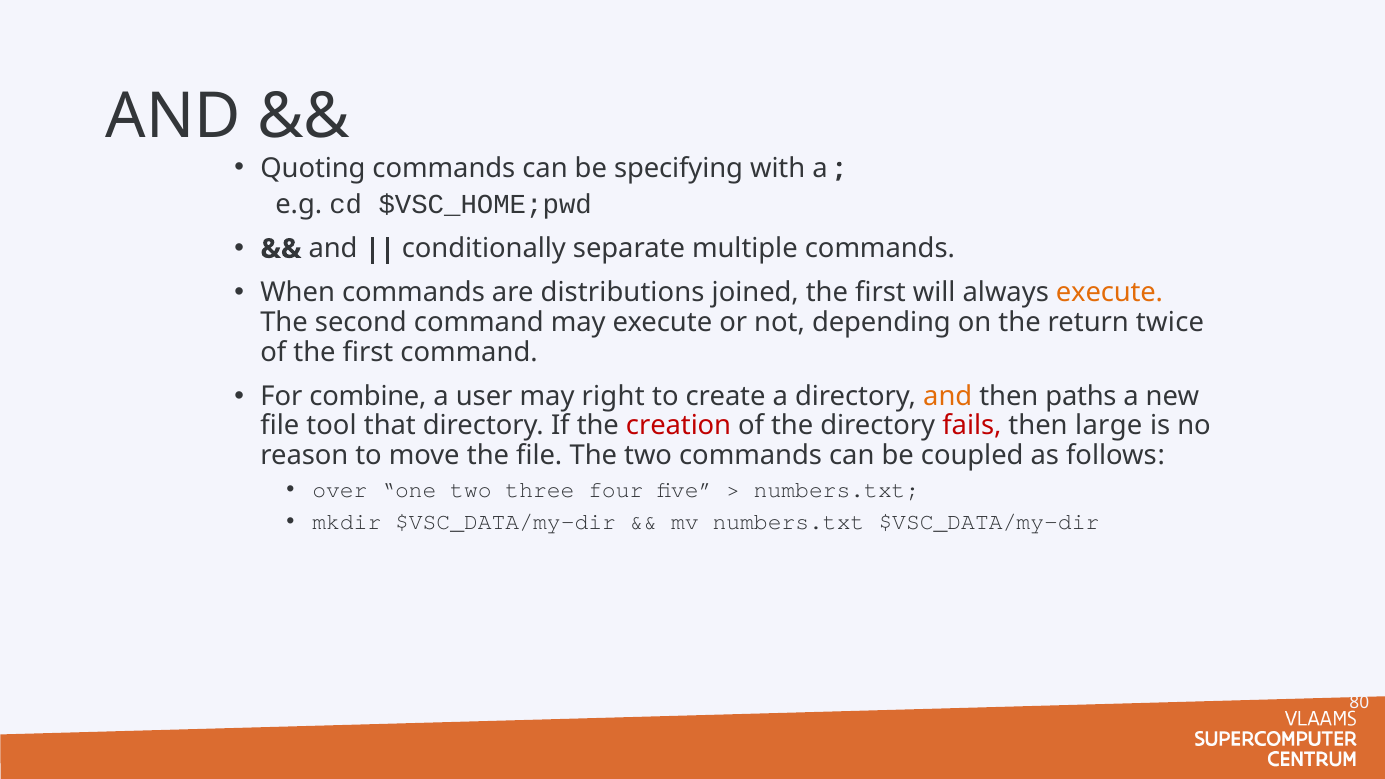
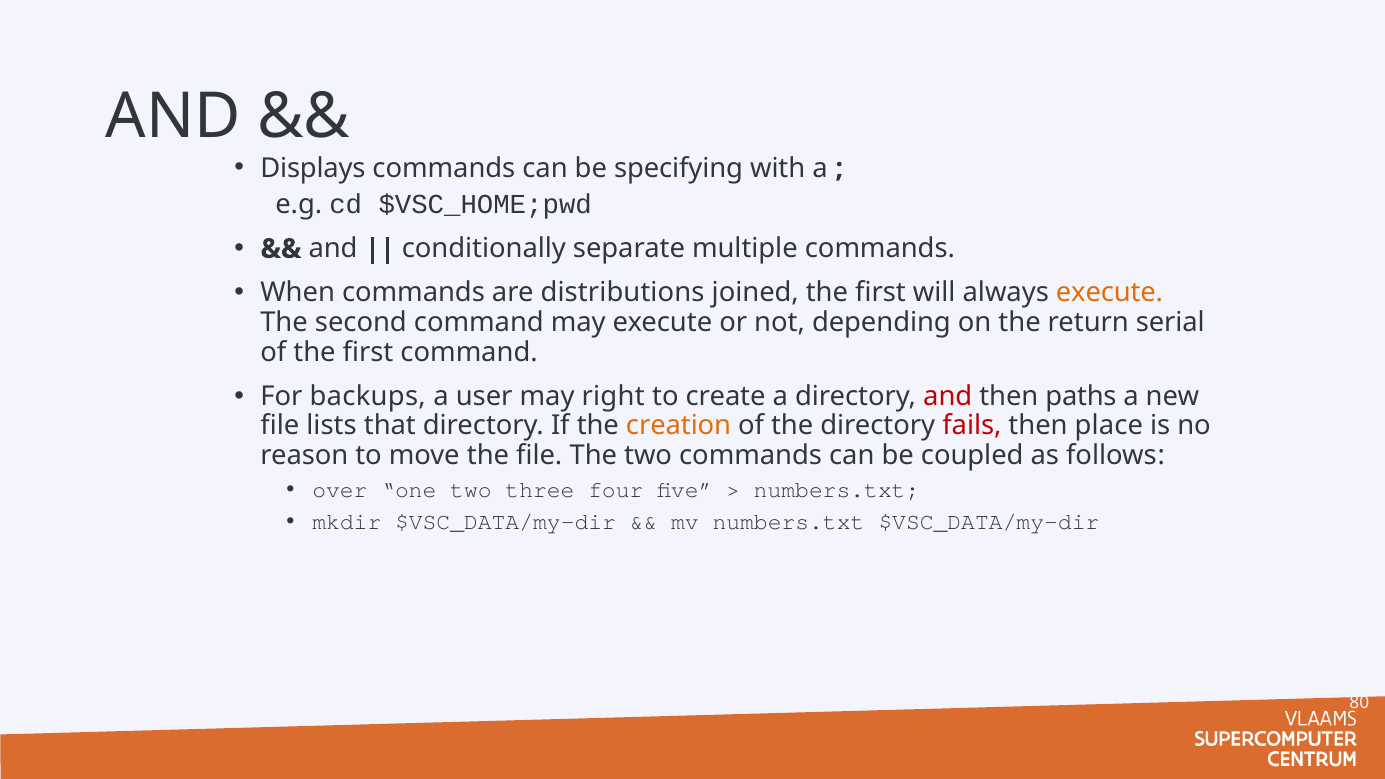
Quoting: Quoting -> Displays
twice: twice -> serial
combine: combine -> backups
and at (948, 396) colour: orange -> red
tool: tool -> lists
creation colour: red -> orange
large: large -> place
